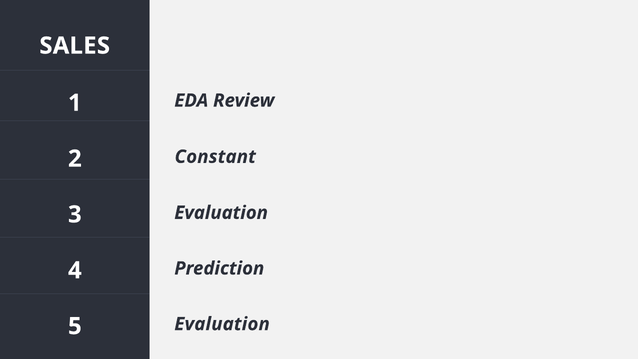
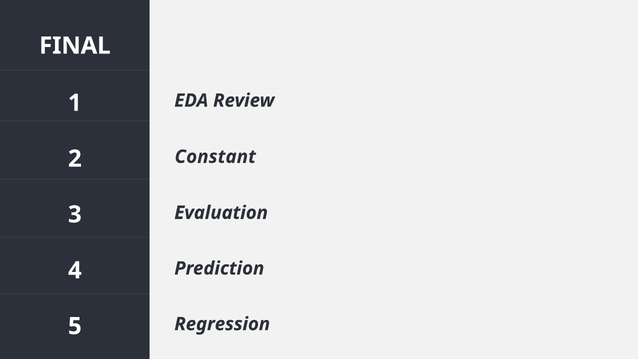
SALES: SALES -> FINAL
5 Evaluation: Evaluation -> Regression
